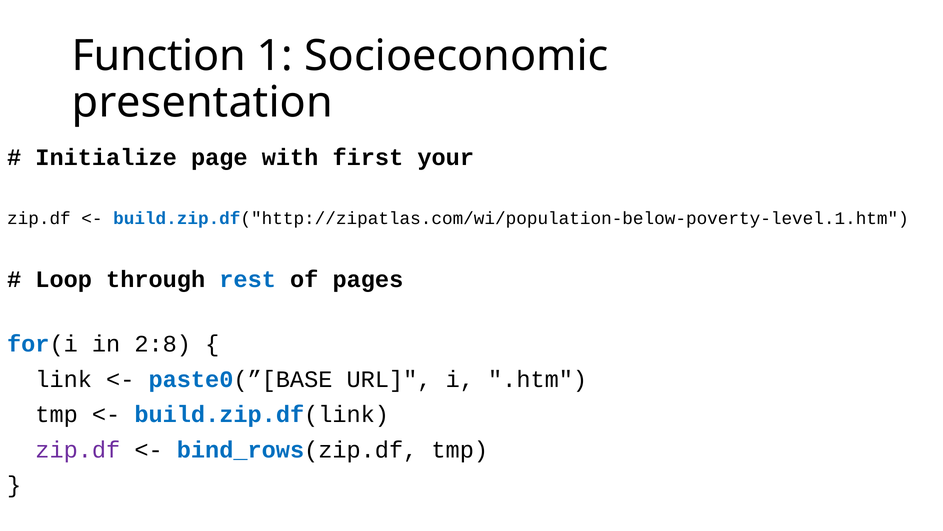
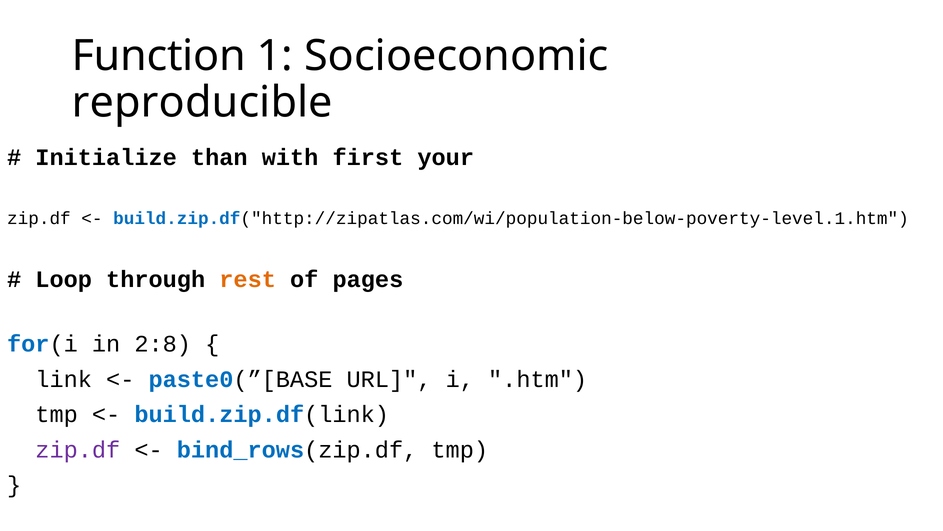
presentation: presentation -> reproducible
page: page -> than
rest colour: blue -> orange
